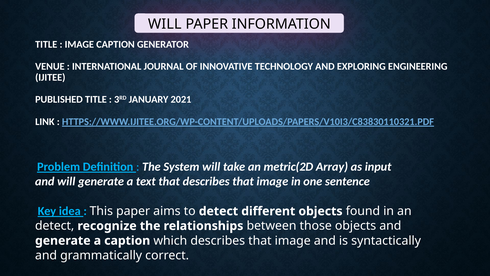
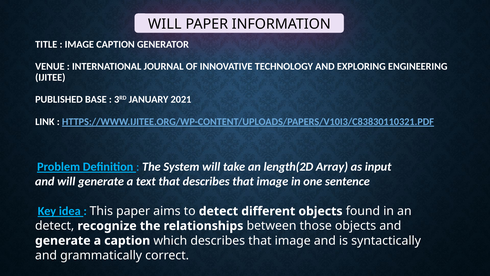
PUBLISHED TITLE: TITLE -> BASE
metric(2D: metric(2D -> length(2D
